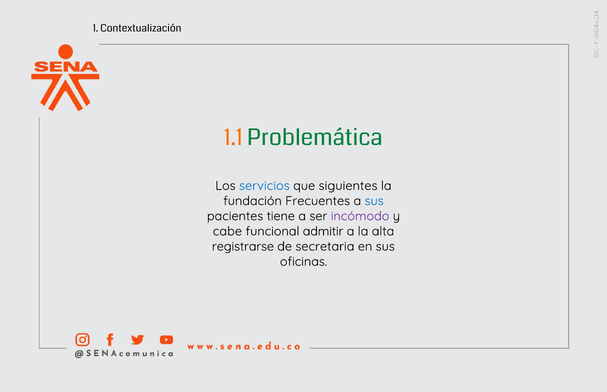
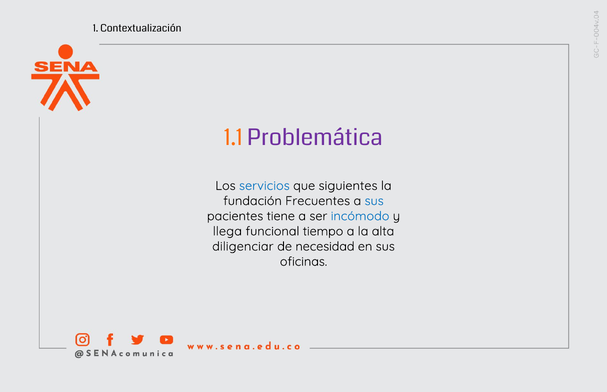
Problemática colour: green -> purple
incómodo colour: purple -> blue
cabe: cabe -> llega
admitir: admitir -> tiempo
registrarse: registrarse -> diligenciar
secretaria: secretaria -> necesidad
